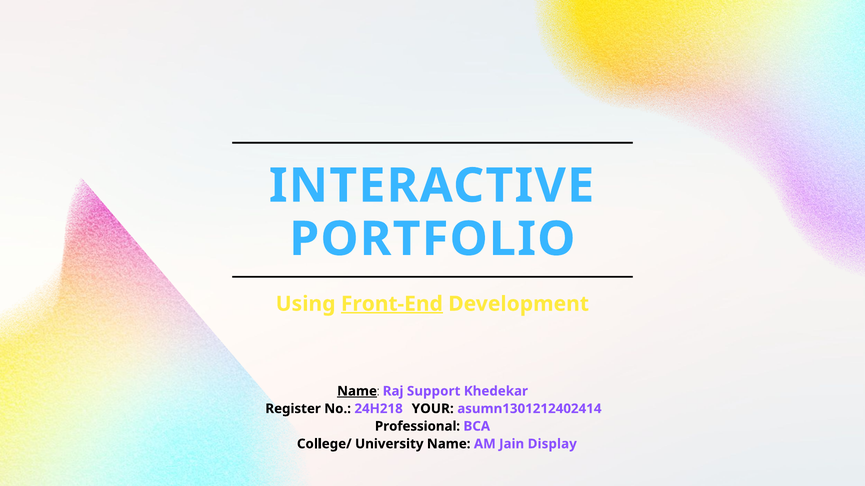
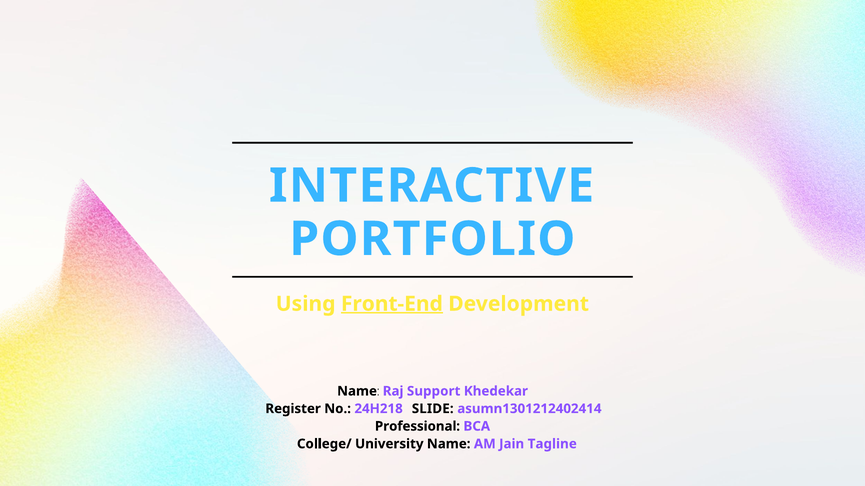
Name at (357, 392) underline: present -> none
YOUR: YOUR -> SLIDE
Display: Display -> Tagline
